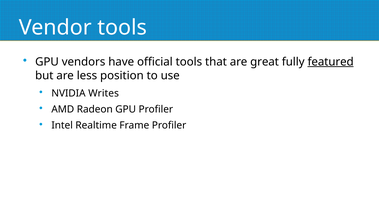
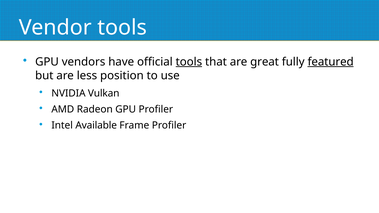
tools at (189, 62) underline: none -> present
Writes: Writes -> Vulkan
Realtime: Realtime -> Available
